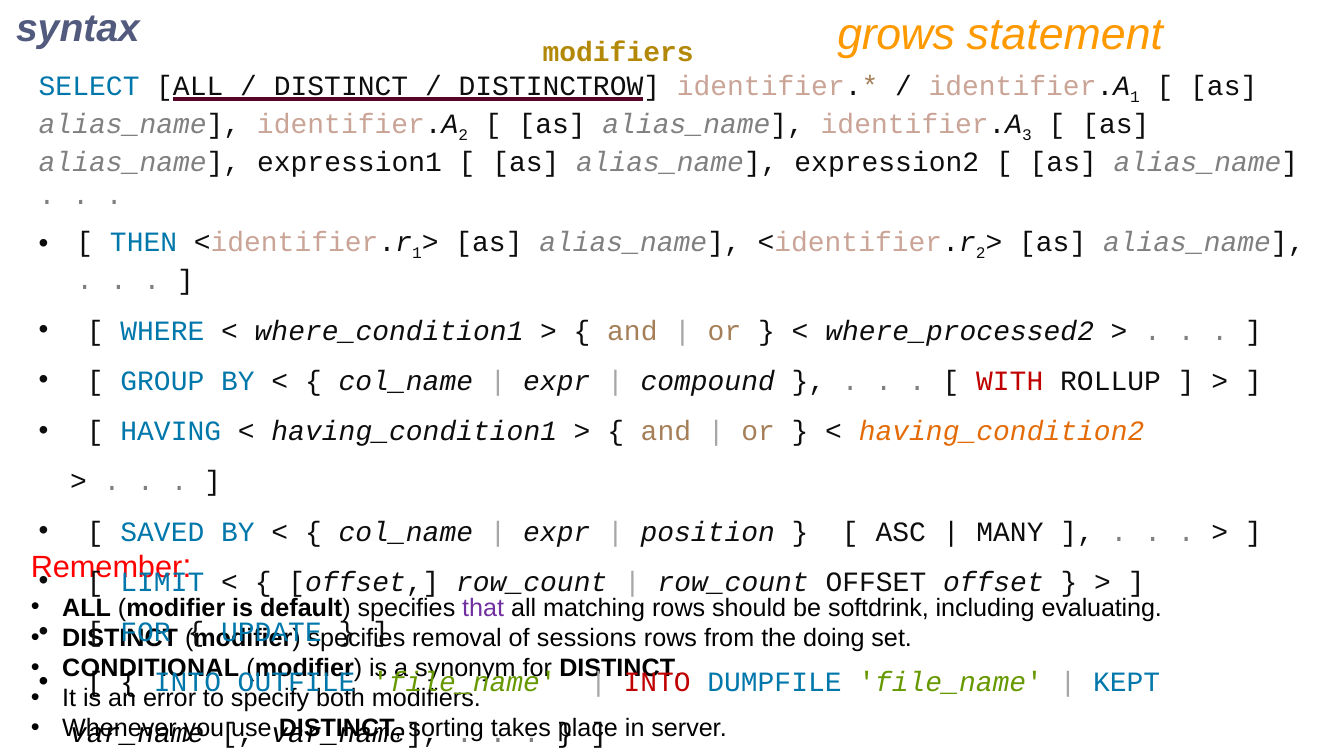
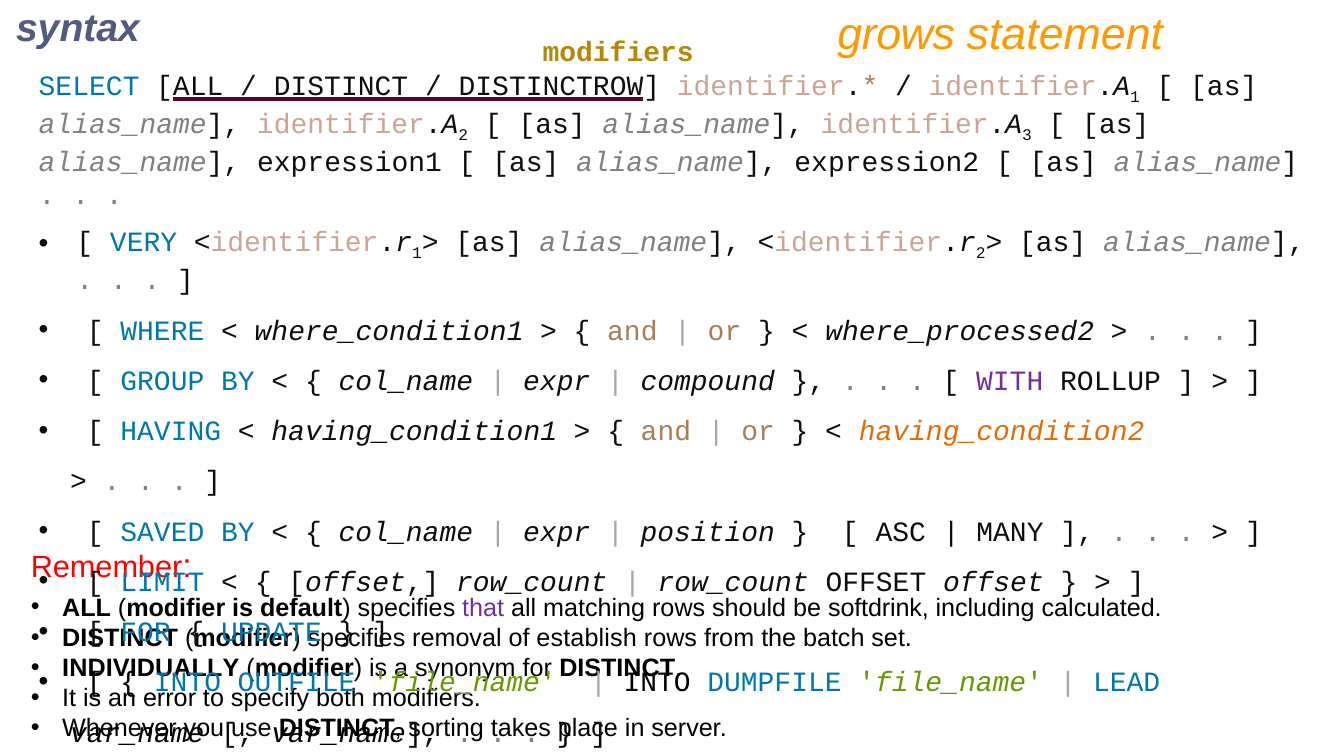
THEN: THEN -> VERY
WITH colour: red -> purple
evaluating: evaluating -> calculated
sessions: sessions -> establish
doing: doing -> batch
CONDITIONAL: CONDITIONAL -> INDIVIDUALLY
INTO at (657, 683) colour: red -> black
KEPT: KEPT -> LEAD
